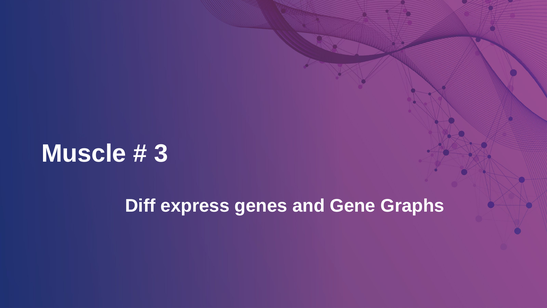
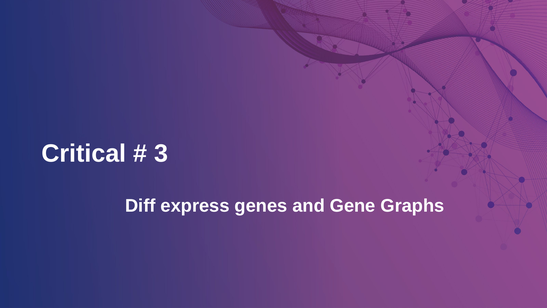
Muscle: Muscle -> Critical
